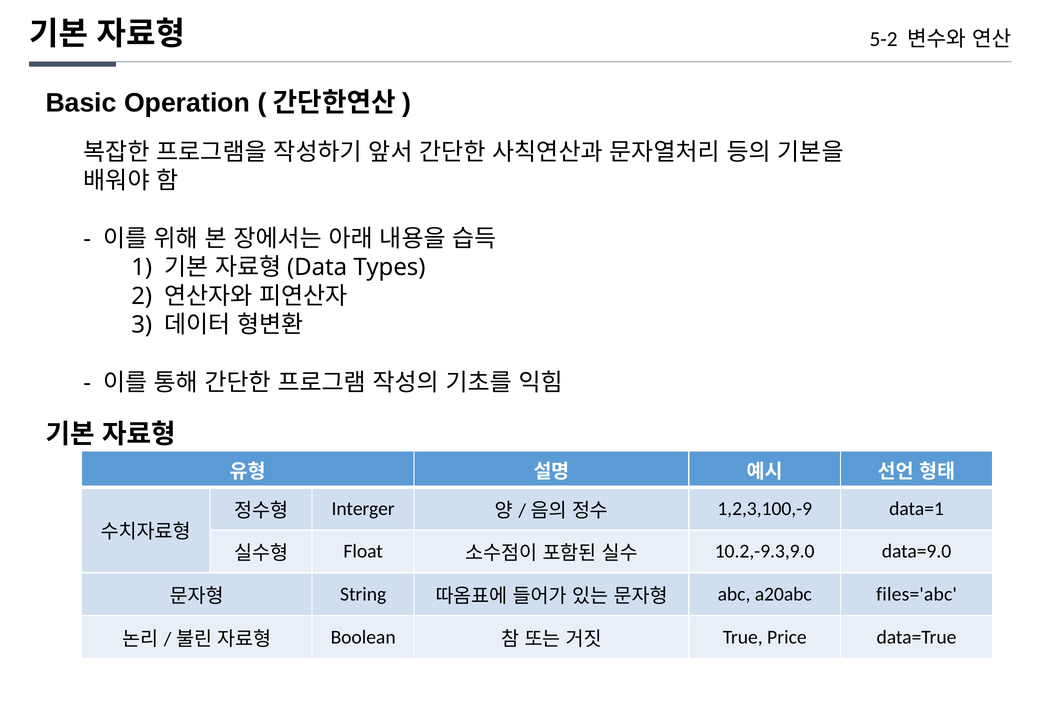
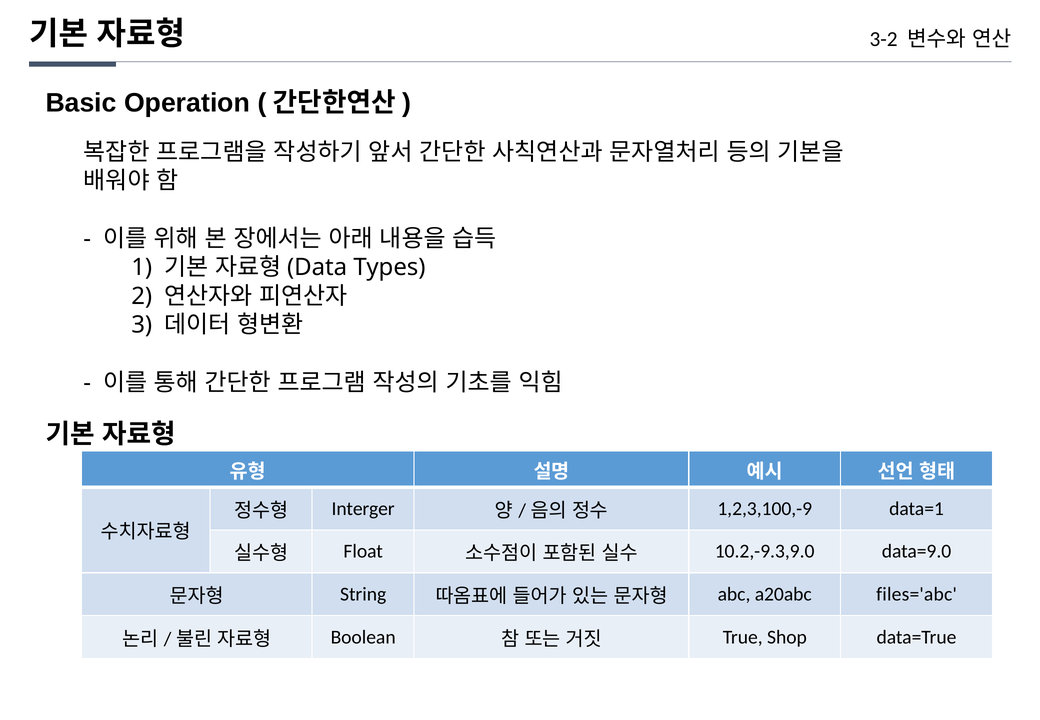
5-2: 5-2 -> 3-2
Price: Price -> Shop
